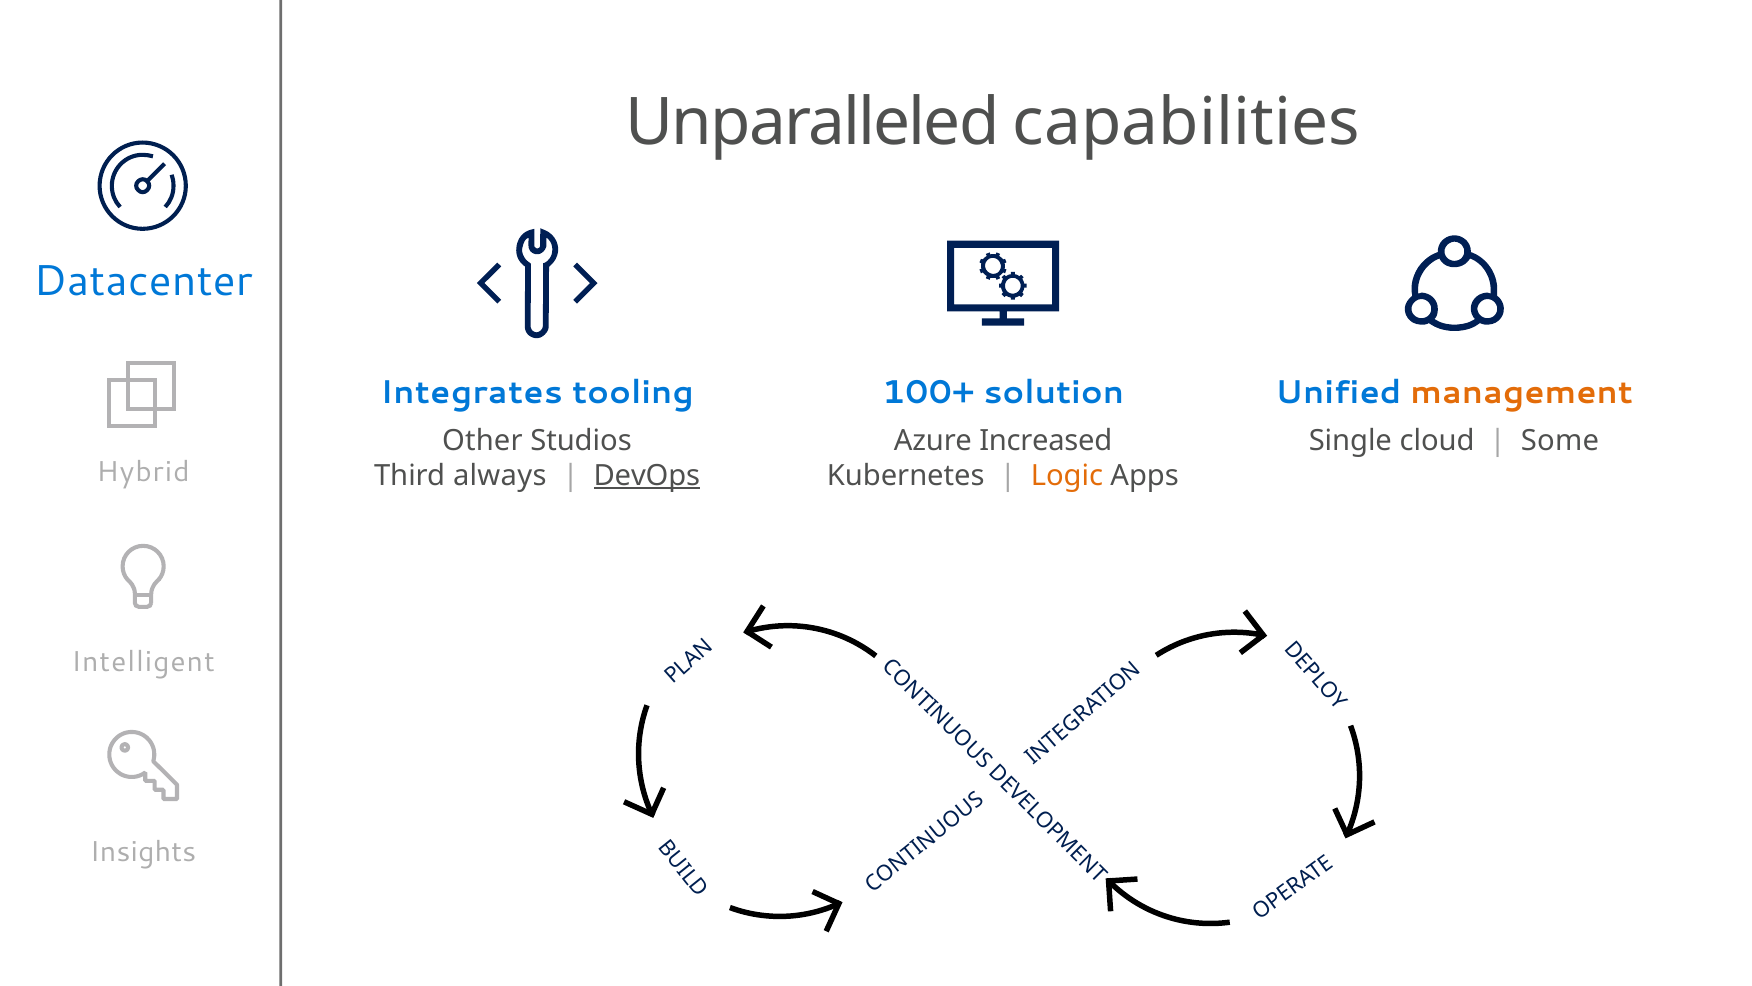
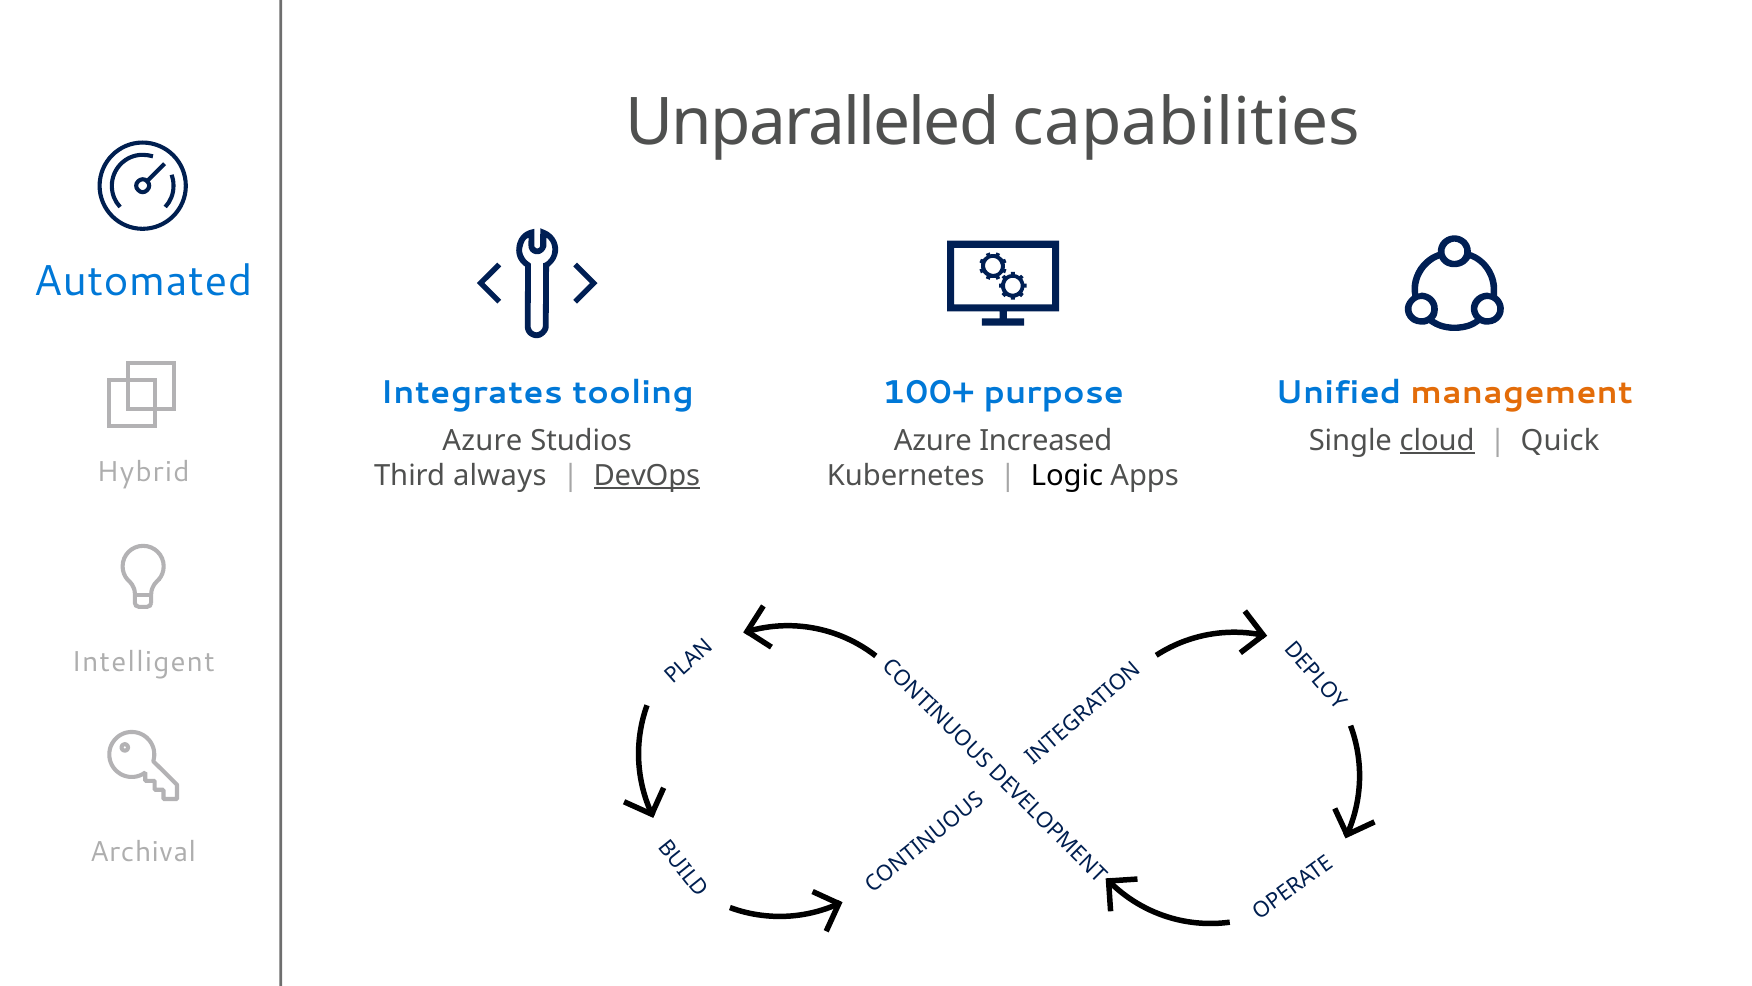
Datacenter: Datacenter -> Automated
solution: solution -> purpose
Other at (482, 440): Other -> Azure
cloud underline: none -> present
Some: Some -> Quick
Logic colour: orange -> black
Insights: Insights -> Archival
